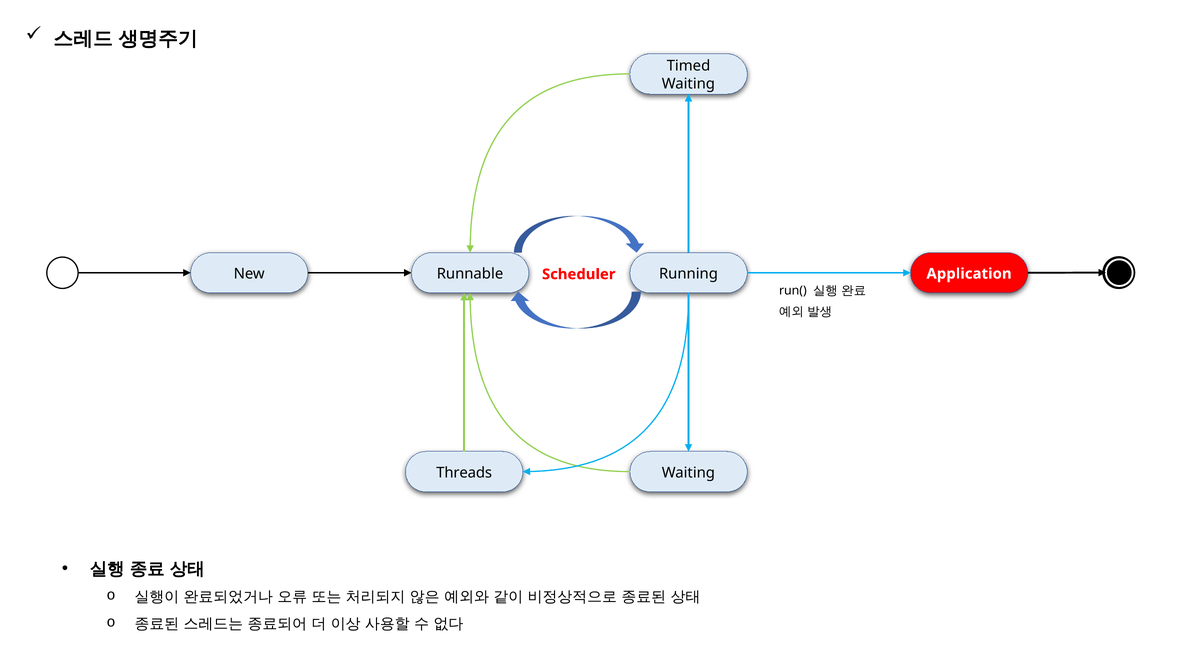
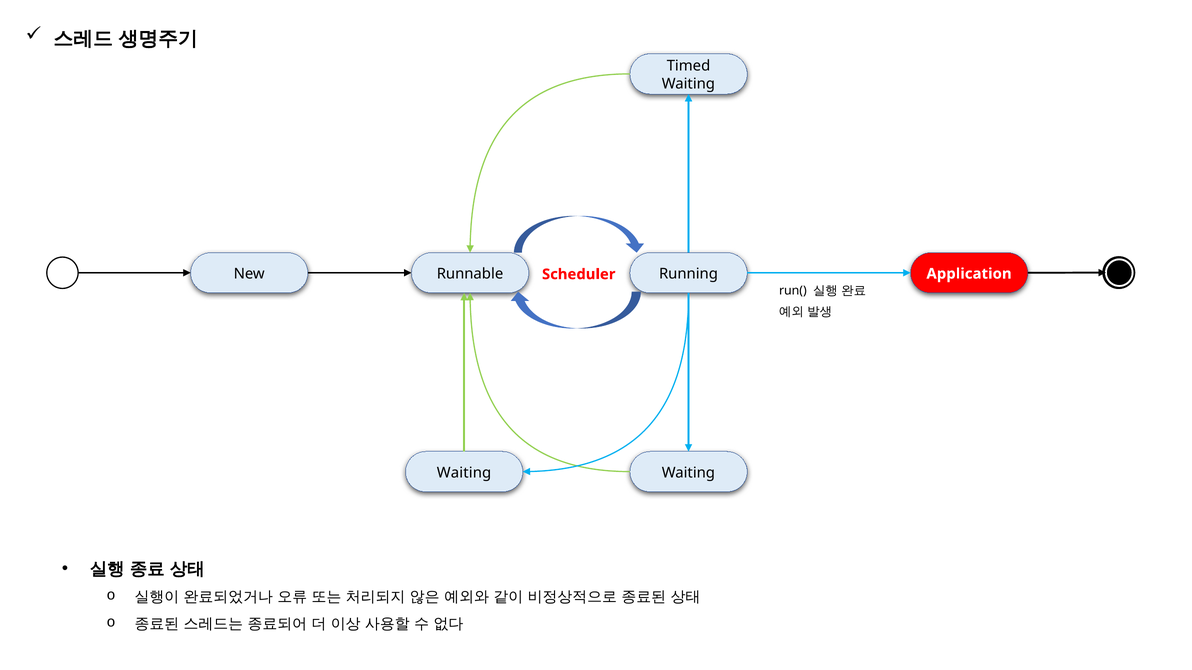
Threads at (464, 473): Threads -> Waiting
